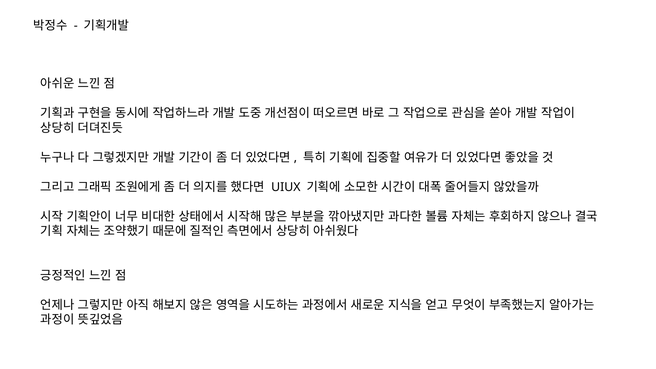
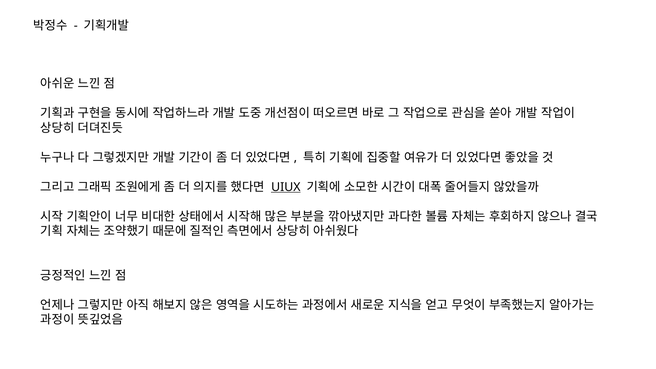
UIUX underline: none -> present
